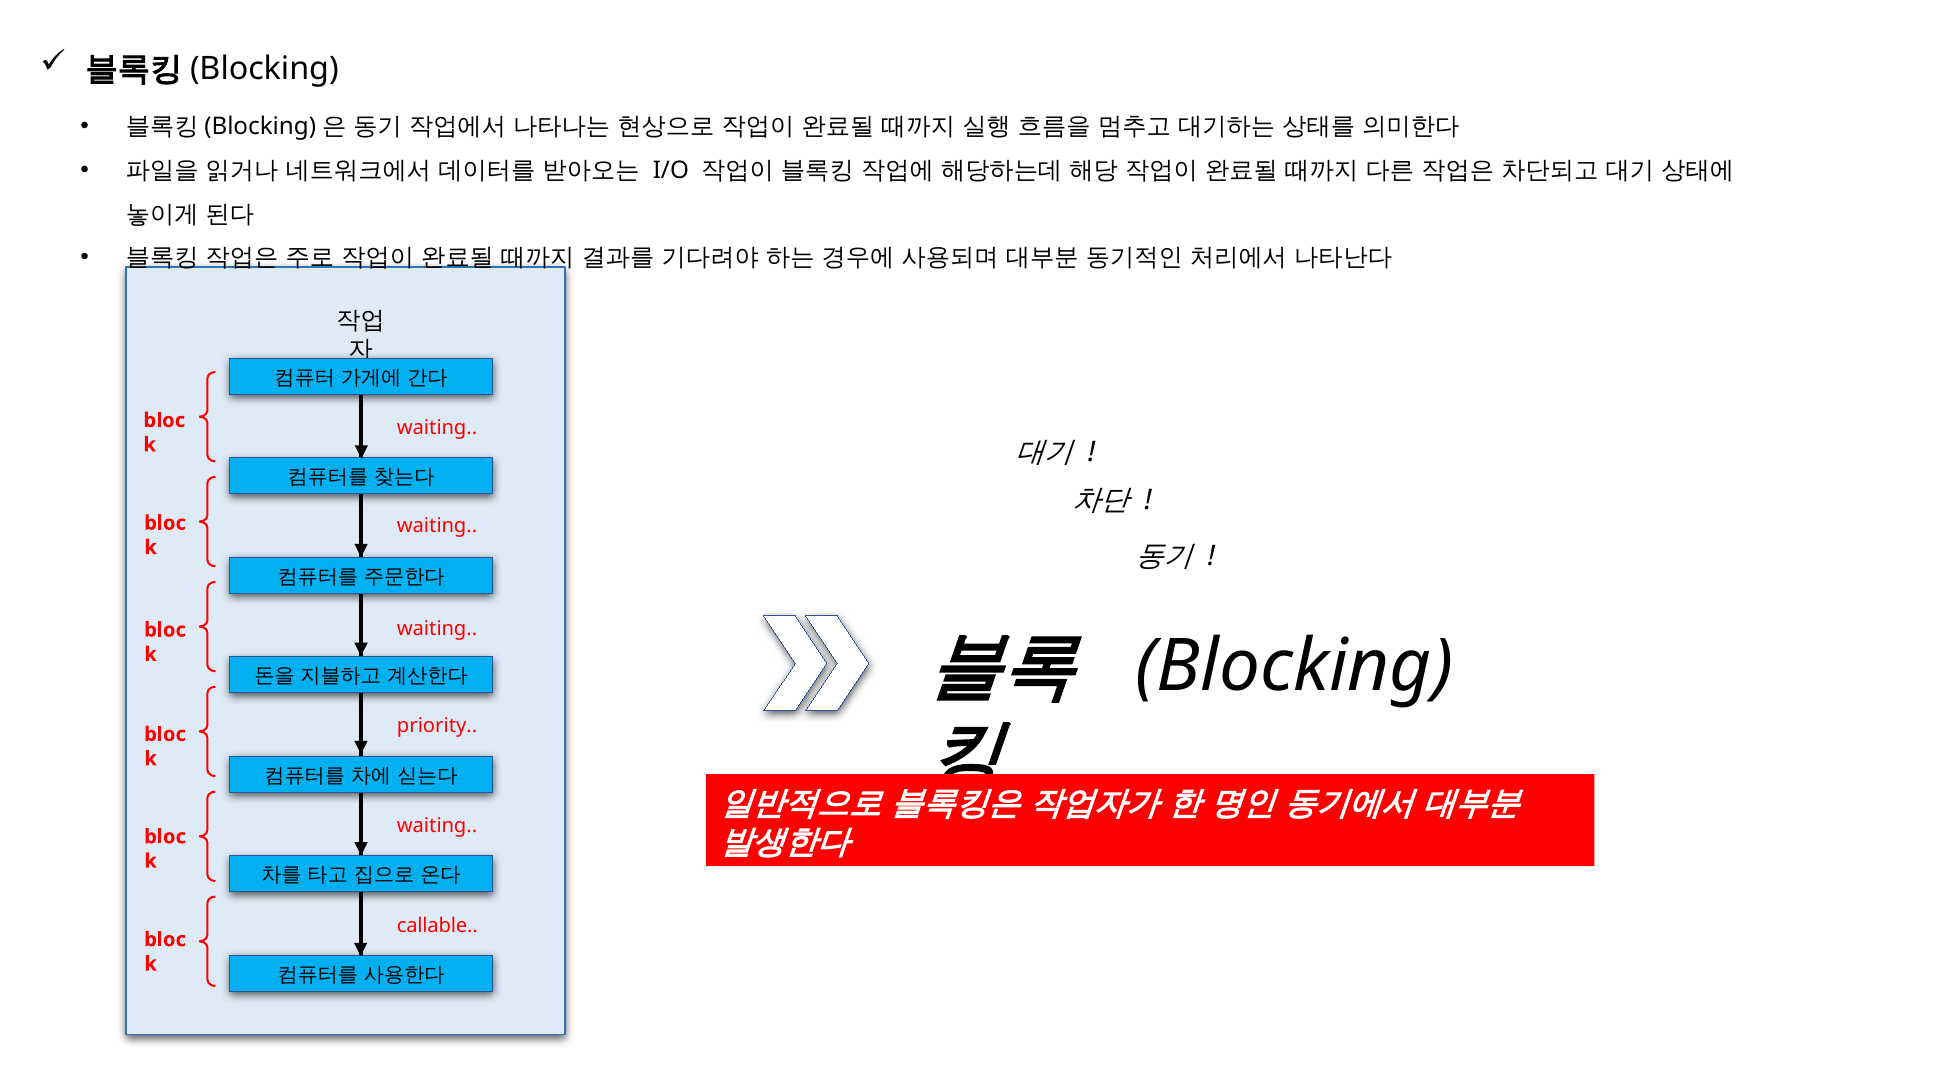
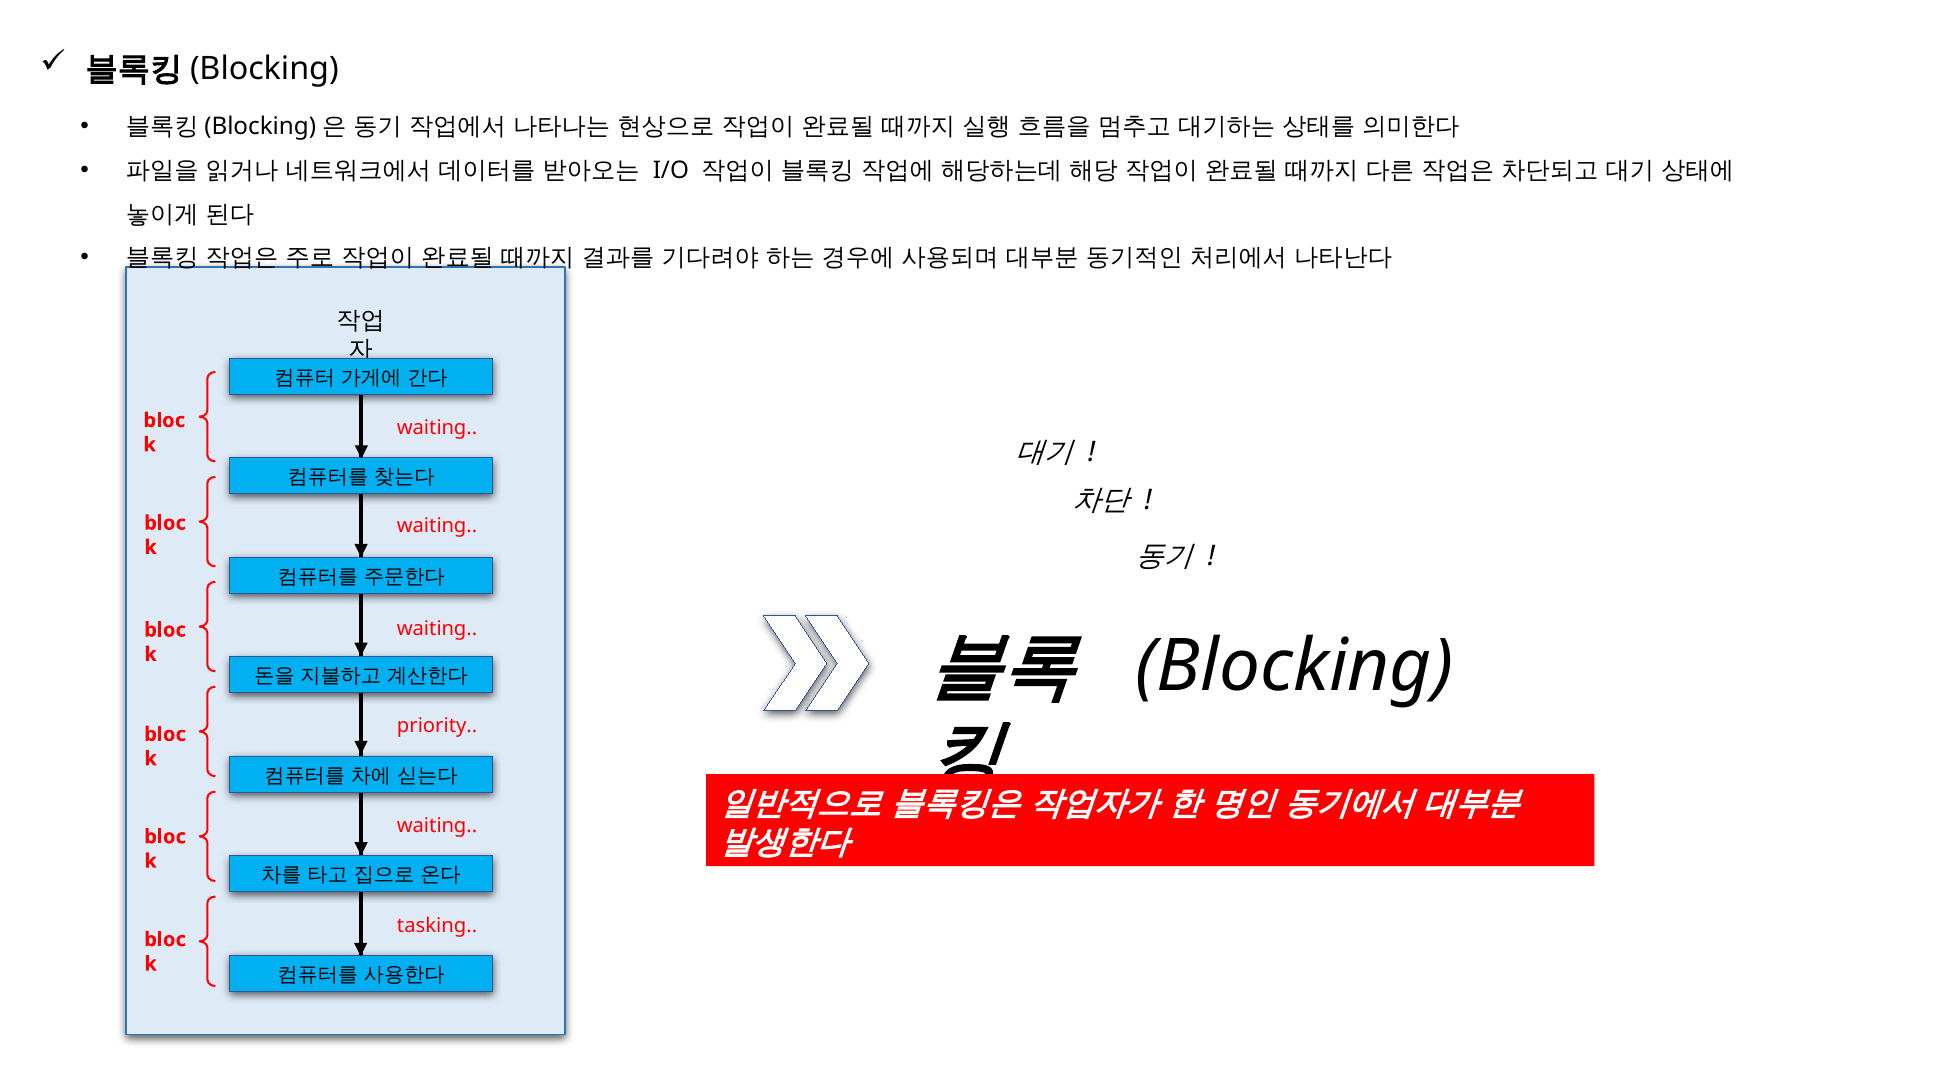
callable: callable -> tasking
